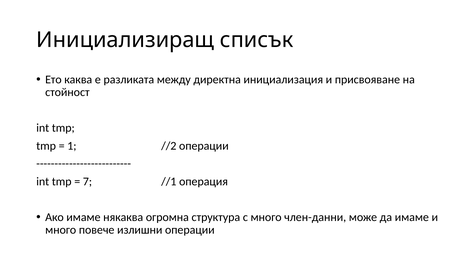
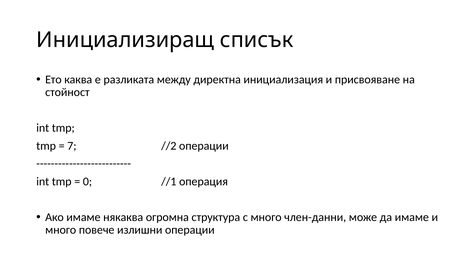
1: 1 -> 7
7: 7 -> 0
